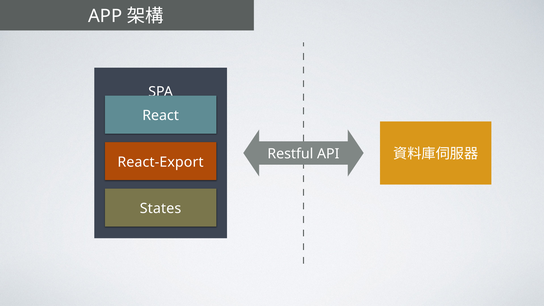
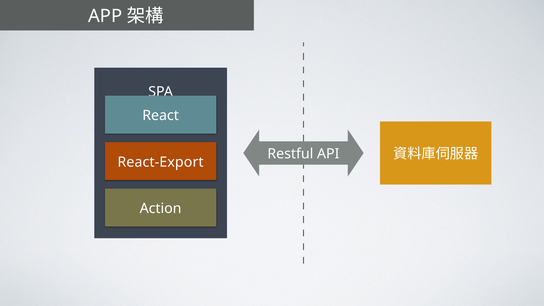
States: States -> Action
